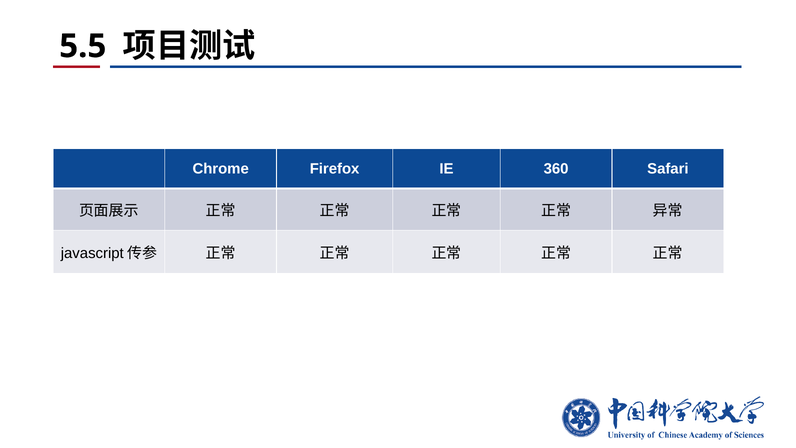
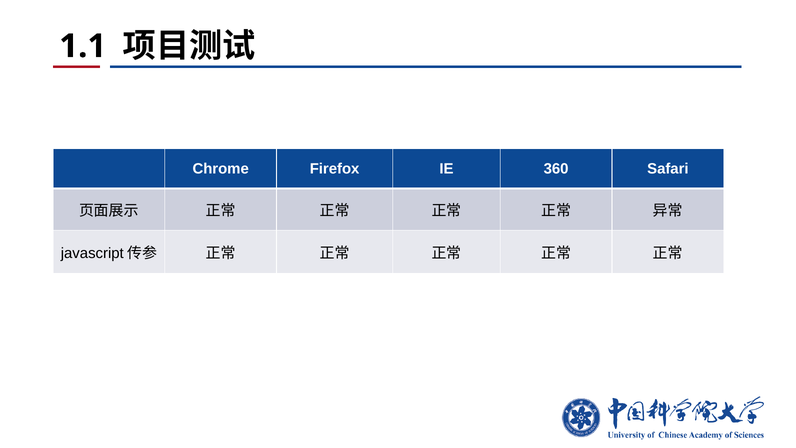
5.5: 5.5 -> 1.1
